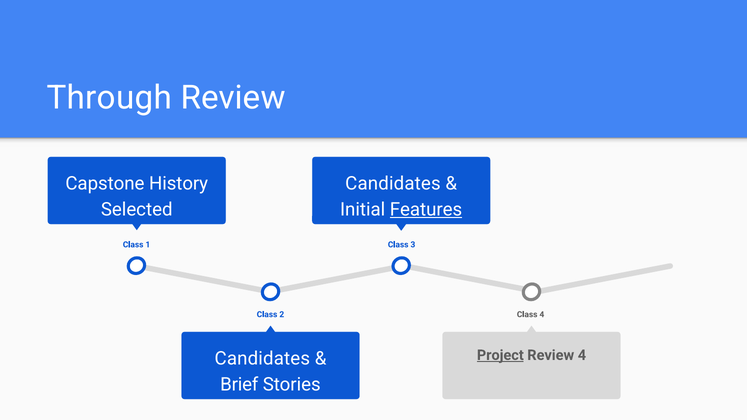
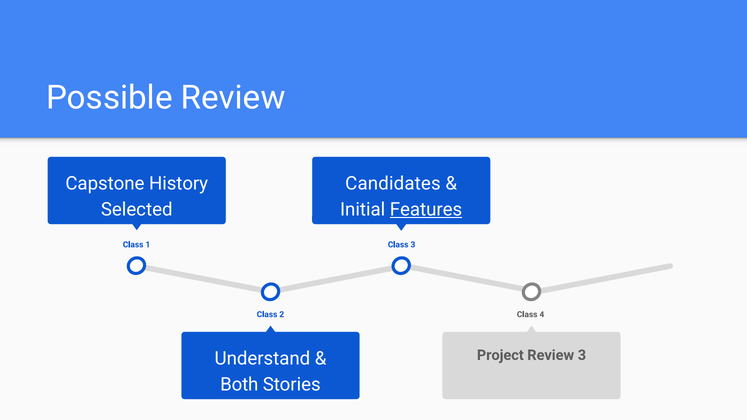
Through: Through -> Possible
Project underline: present -> none
Review 4: 4 -> 3
Candidates at (262, 359): Candidates -> Understand
Brief: Brief -> Both
